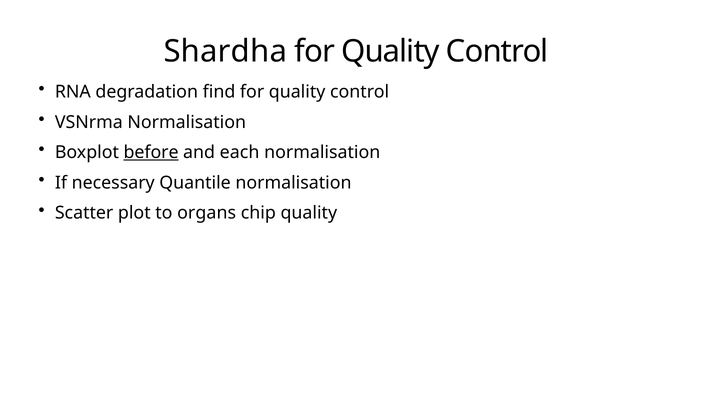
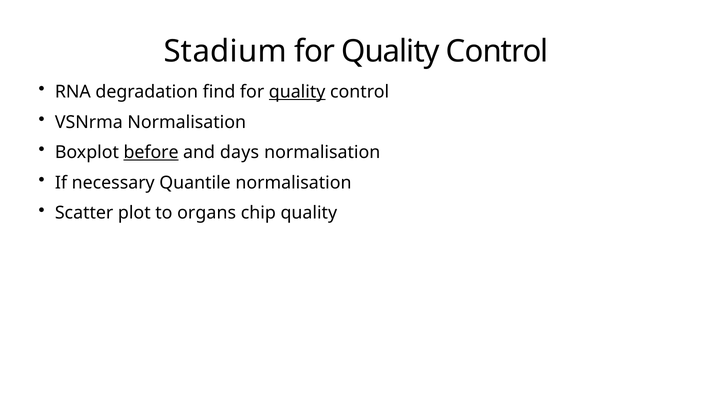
Shardha: Shardha -> Stadium
quality at (297, 92) underline: none -> present
each: each -> days
